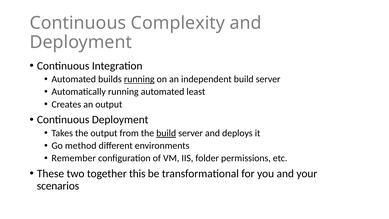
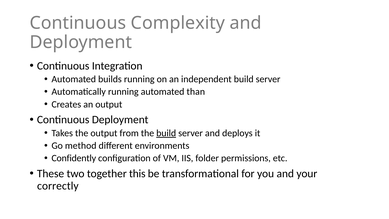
running at (139, 79) underline: present -> none
least: least -> than
Remember: Remember -> Confidently
scenarios: scenarios -> correctly
